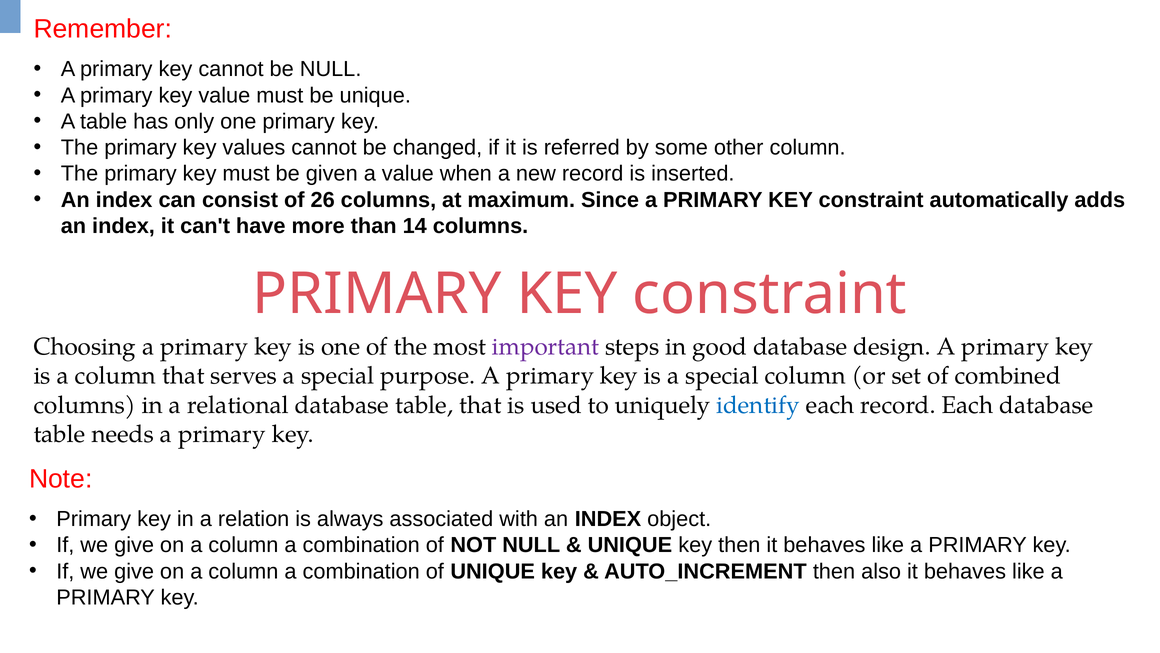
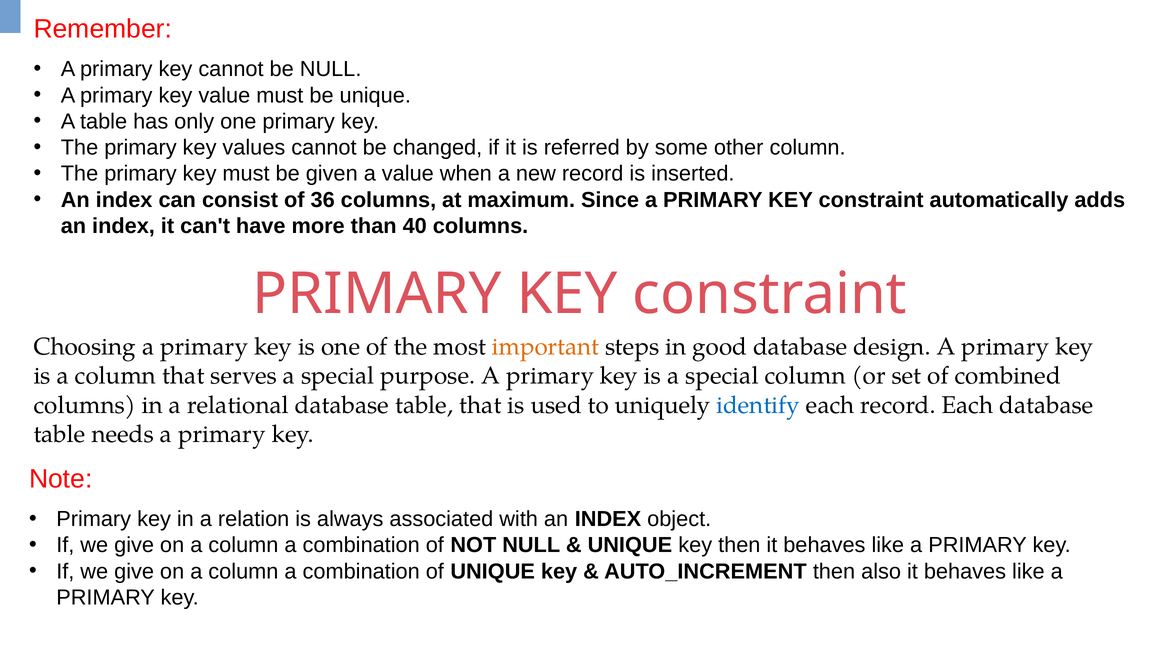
26: 26 -> 36
14: 14 -> 40
important colour: purple -> orange
